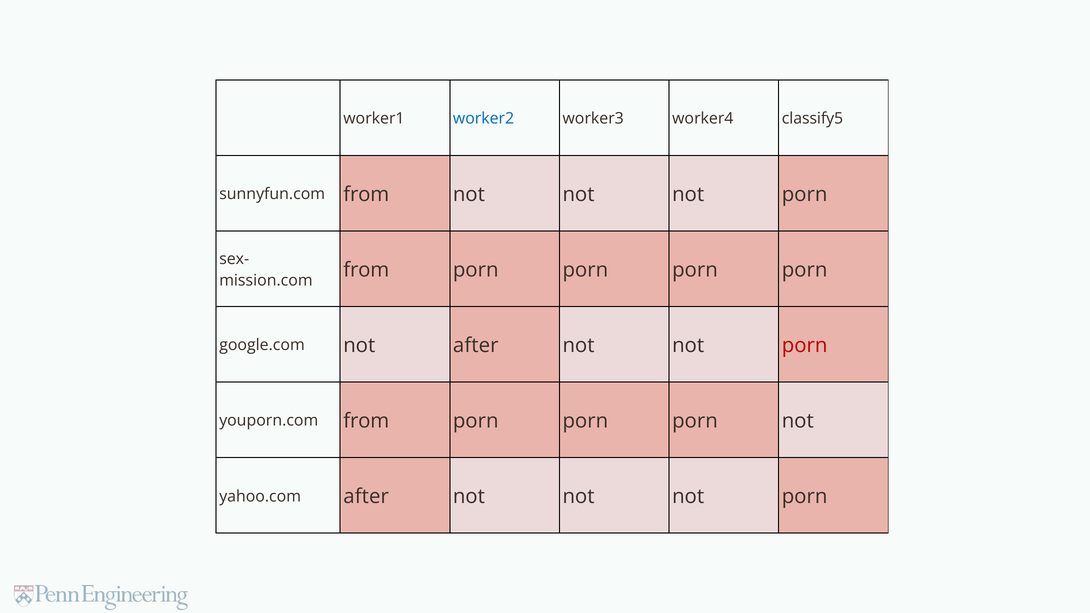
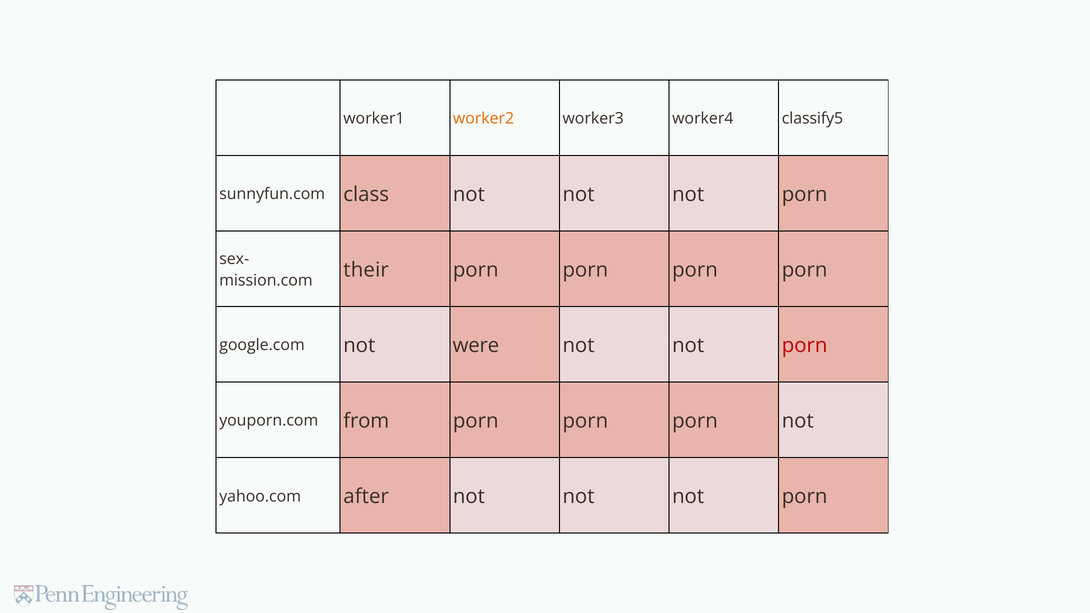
worker2 colour: blue -> orange
sunnyfun.com from: from -> class
from at (366, 270): from -> their
not after: after -> were
